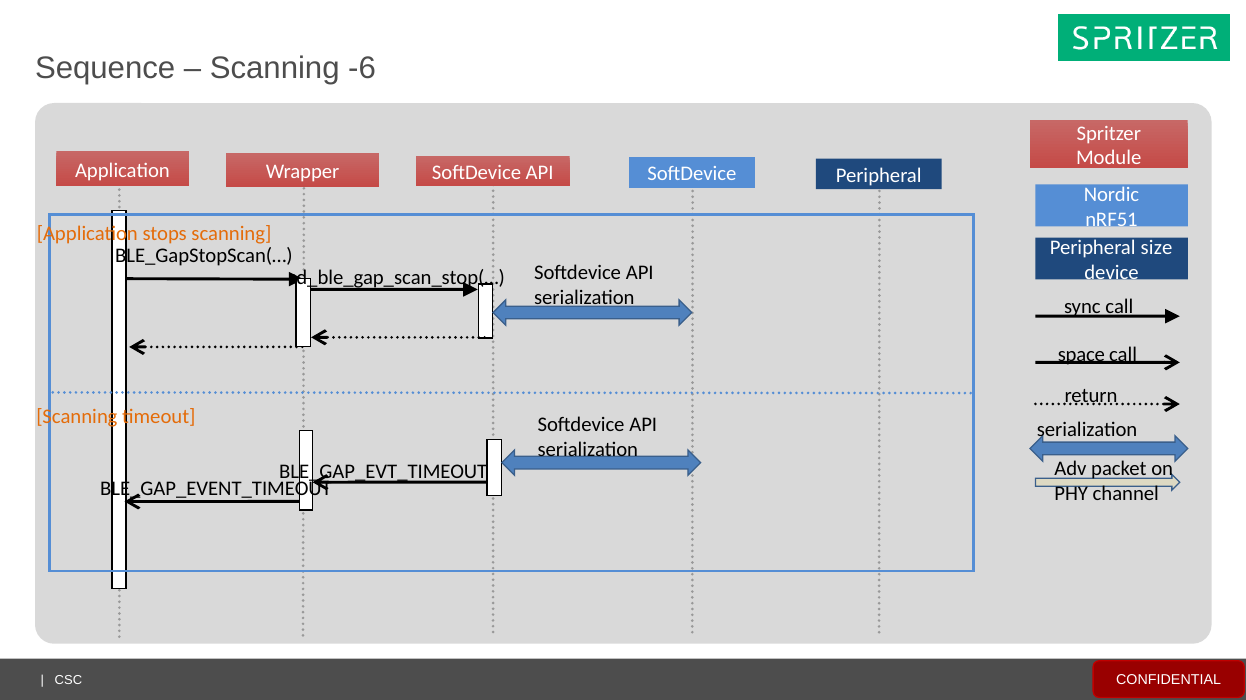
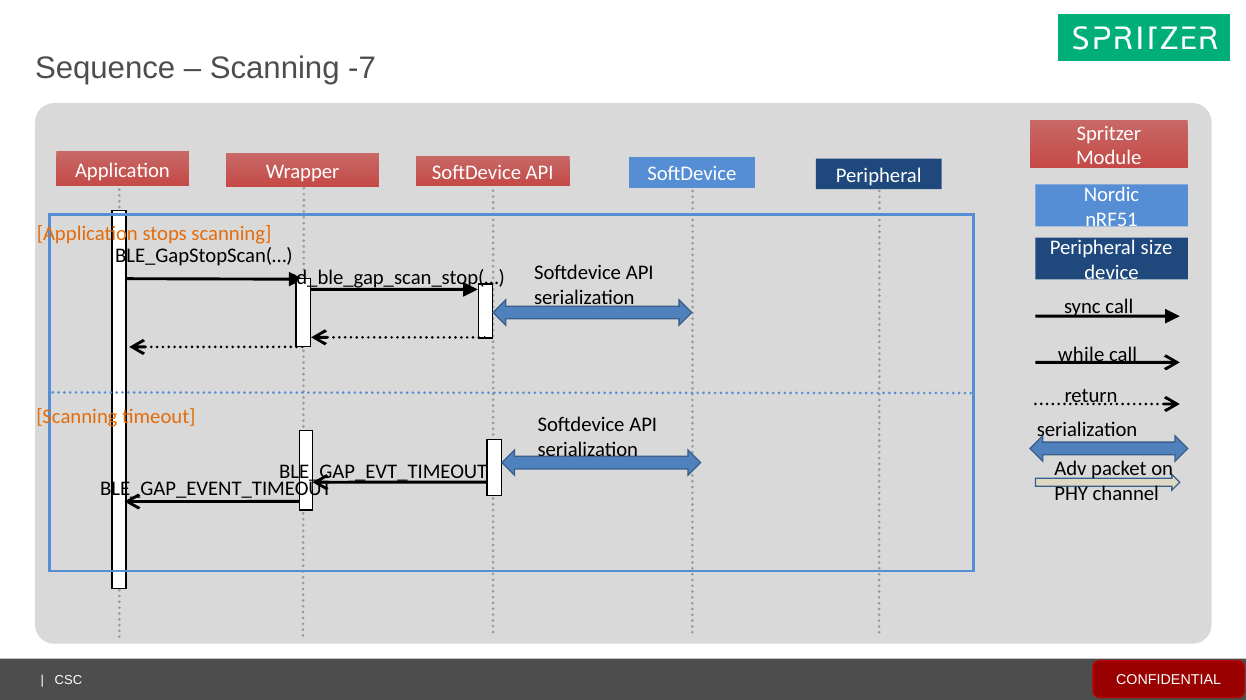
-6: -6 -> -7
space: space -> while
